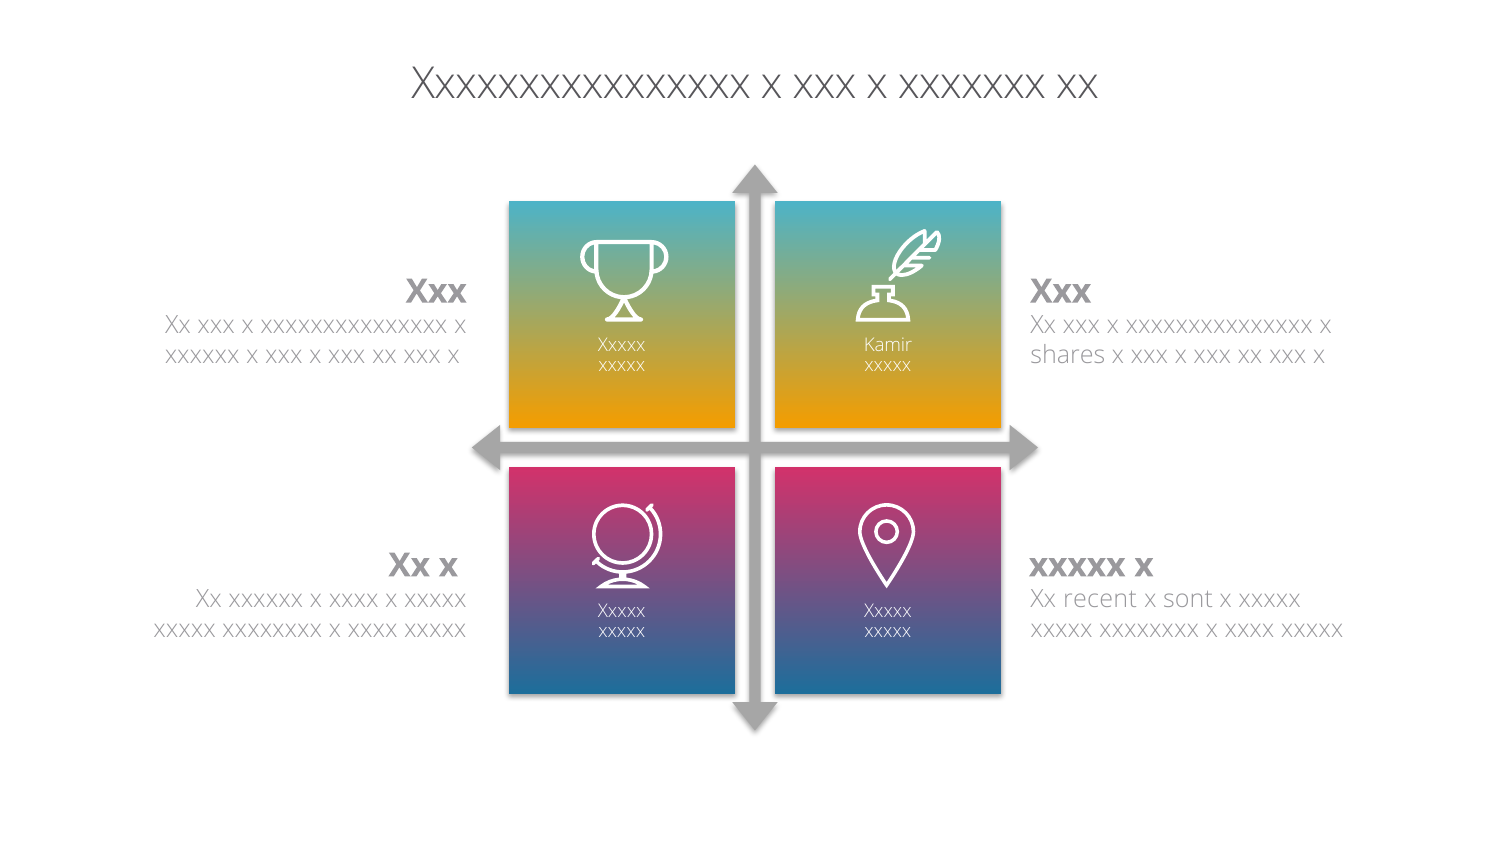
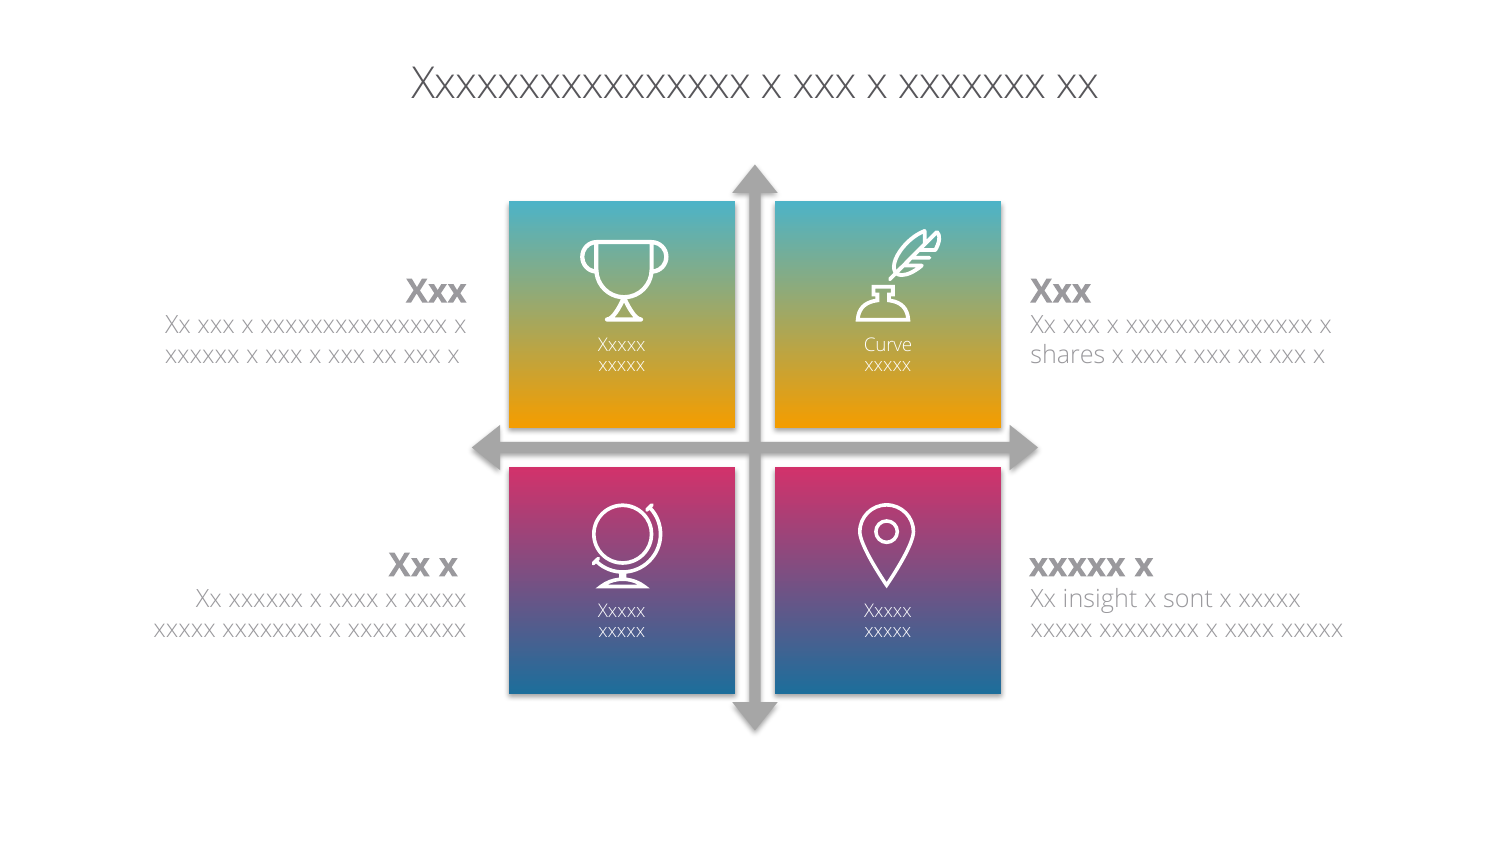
Kamir: Kamir -> Curve
recent: recent -> insight
